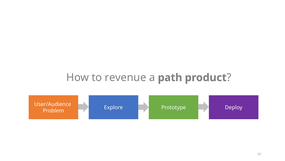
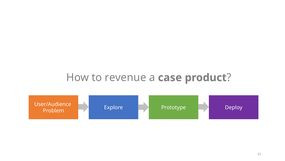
path: path -> case
